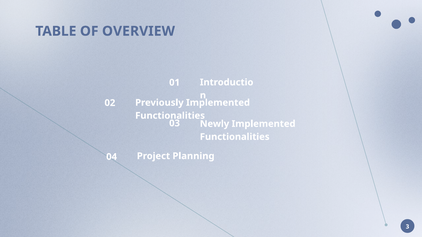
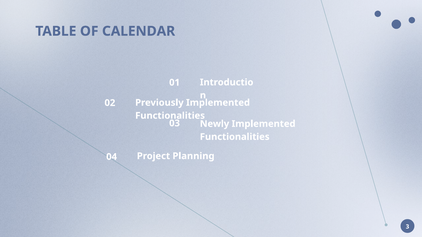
OVERVIEW: OVERVIEW -> CALENDAR
